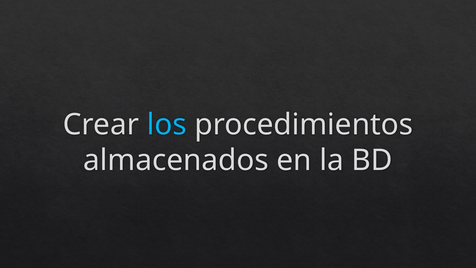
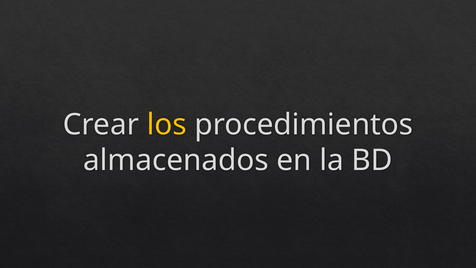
los colour: light blue -> yellow
